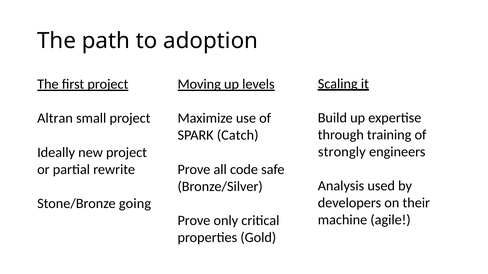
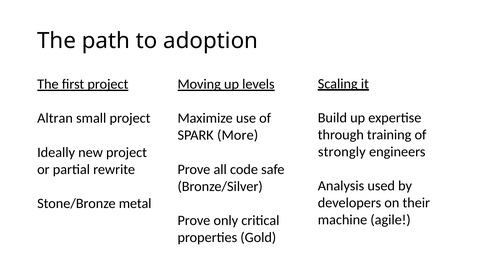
Catch: Catch -> More
going: going -> metal
